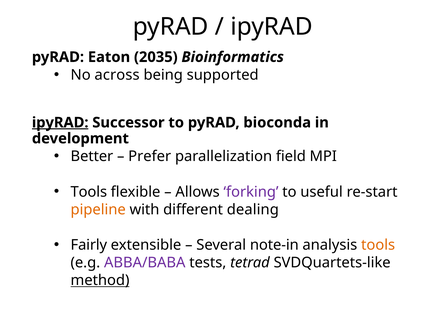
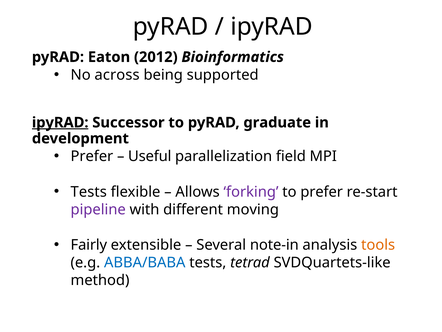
2035: 2035 -> 2012
bioconda: bioconda -> graduate
Better at (92, 156): Better -> Prefer
Prefer: Prefer -> Useful
Tools at (89, 192): Tools -> Tests
to useful: useful -> prefer
pipeline colour: orange -> purple
dealing: dealing -> moving
ABBA/BABA colour: purple -> blue
method underline: present -> none
